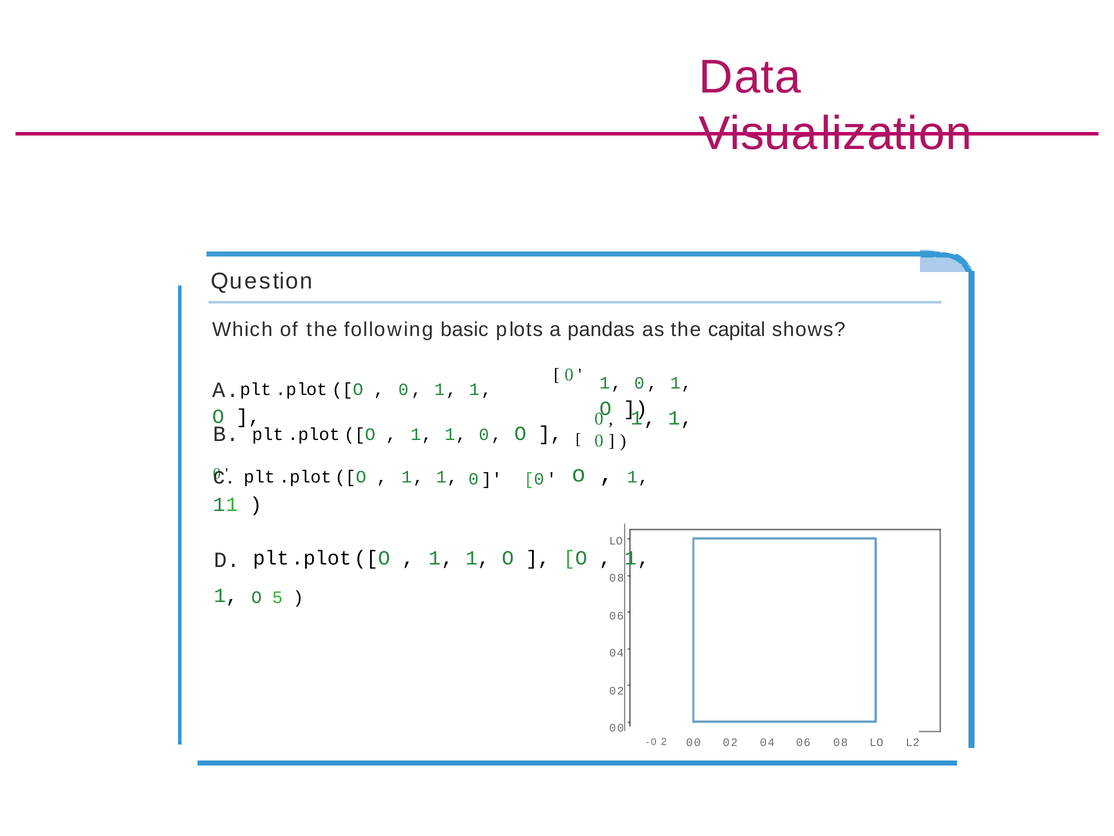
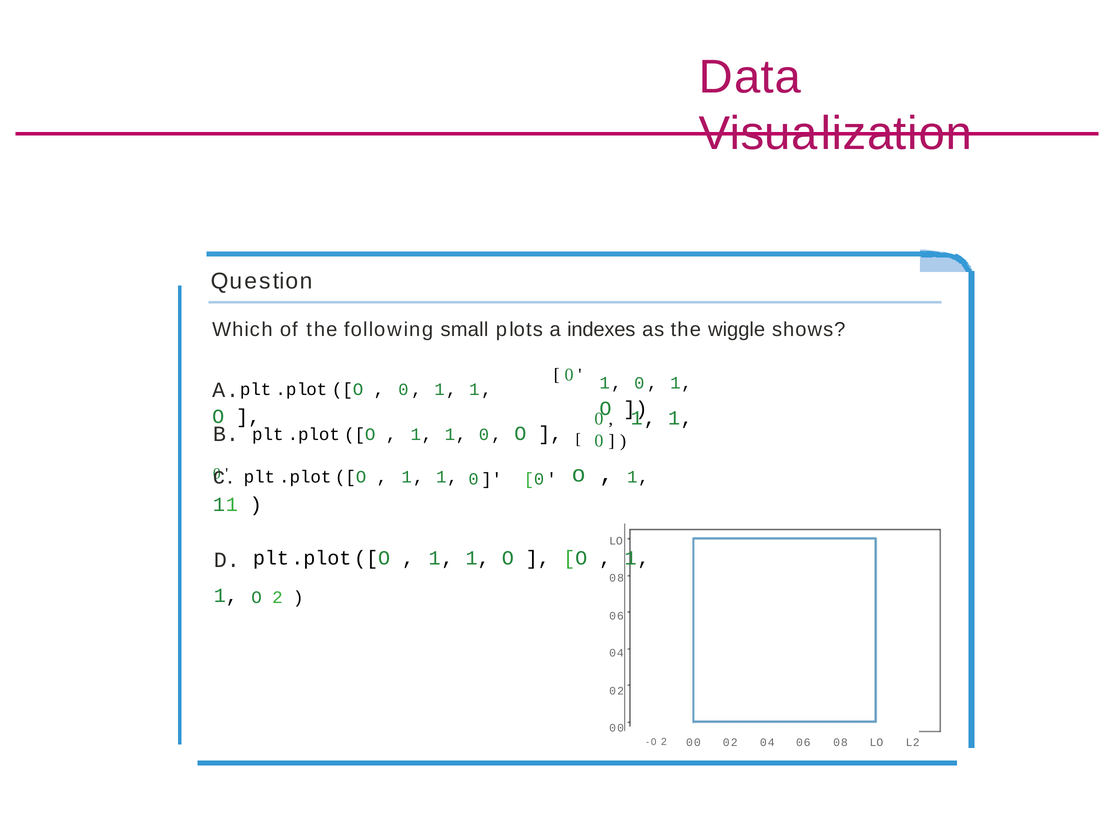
basic: basic -> small
pandas: pandas -> indexes
capital: capital -> wiggle
O 5: 5 -> 2
